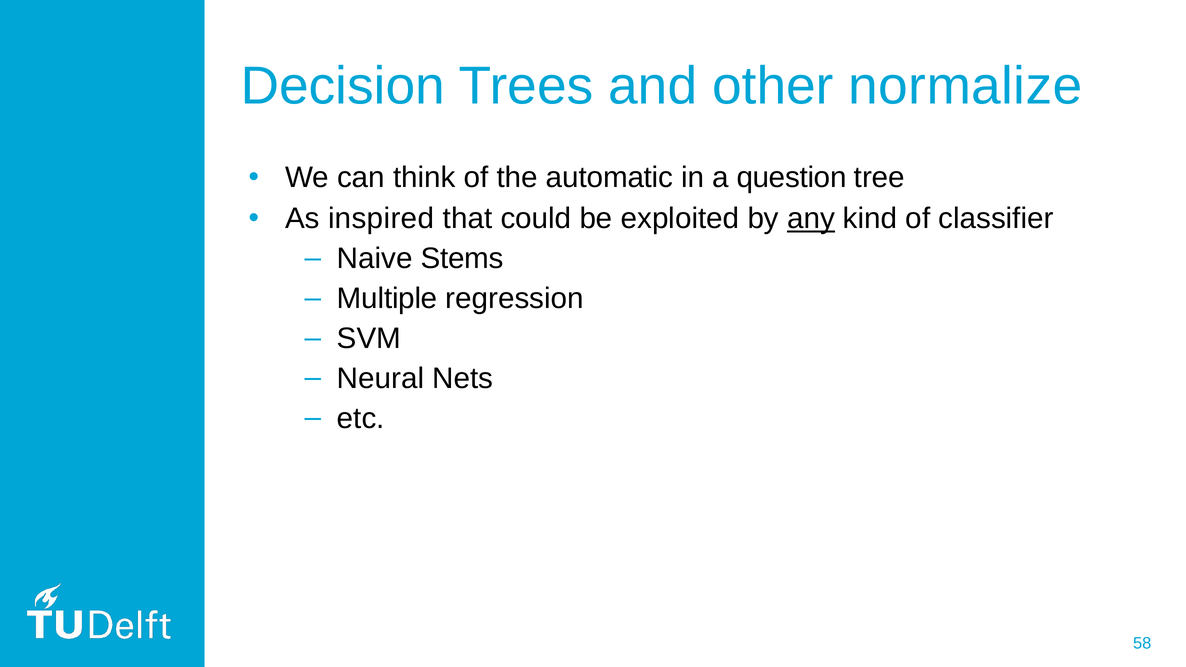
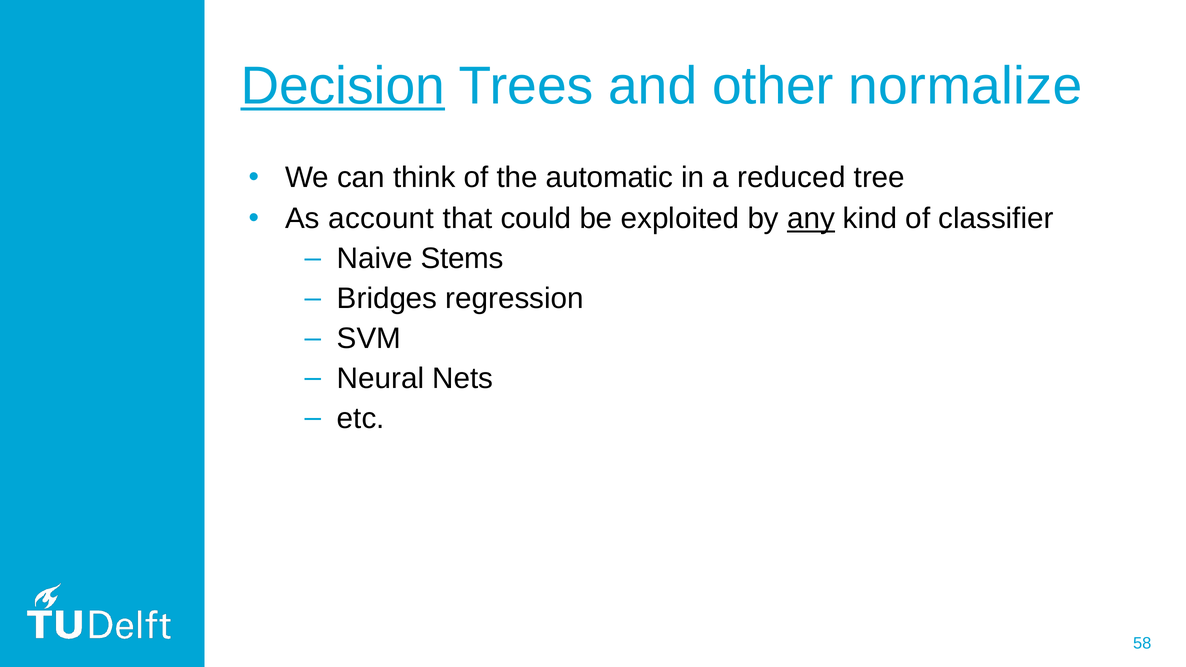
Decision underline: none -> present
question: question -> reduced
inspired: inspired -> account
Multiple: Multiple -> Bridges
